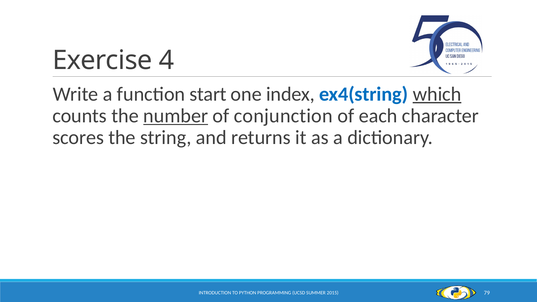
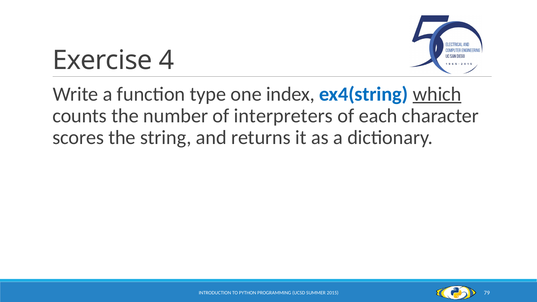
start: start -> type
number underline: present -> none
conjunction: conjunction -> interpreters
